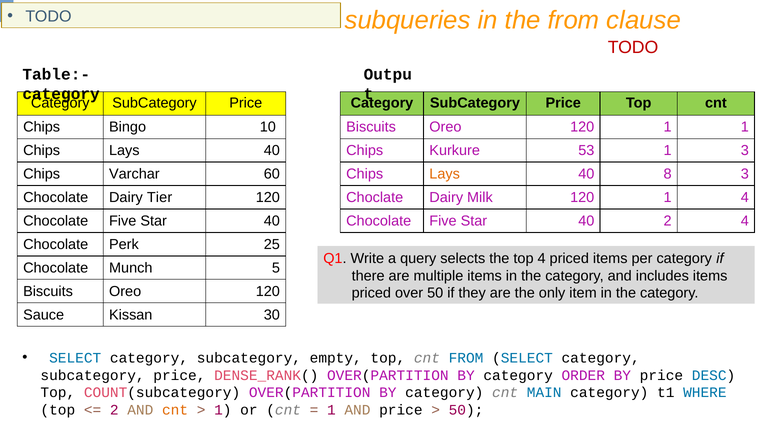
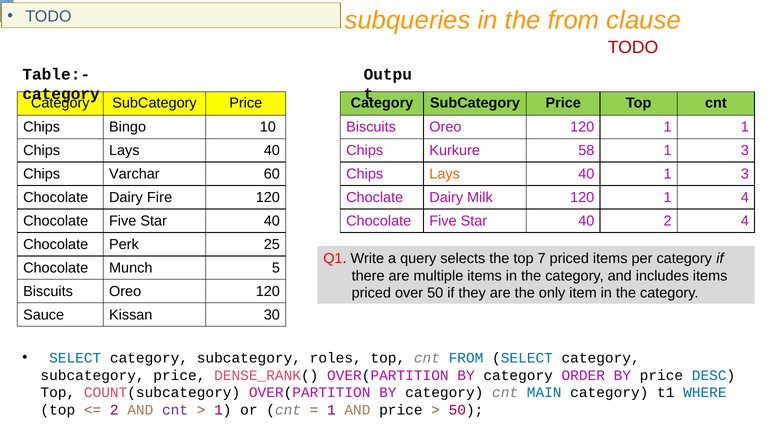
53: 53 -> 58
40 8: 8 -> 1
Tier: Tier -> Fire
top 4: 4 -> 7
empty: empty -> roles
cnt at (175, 410) colour: orange -> purple
